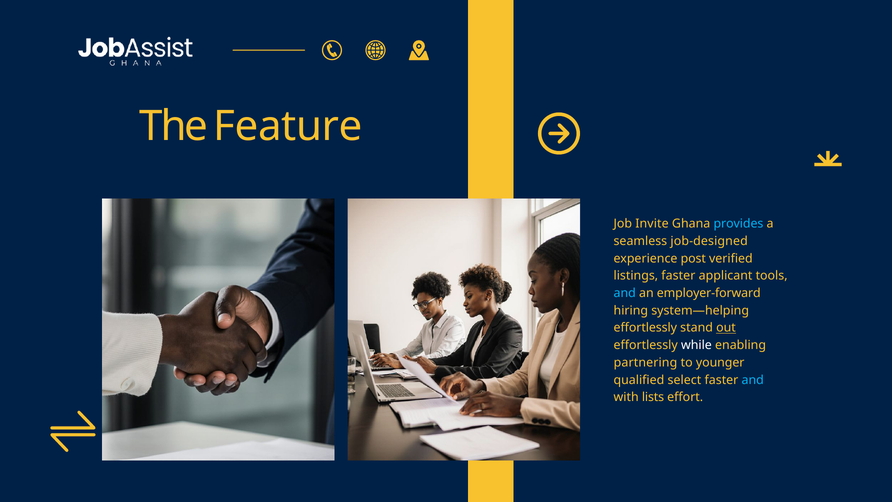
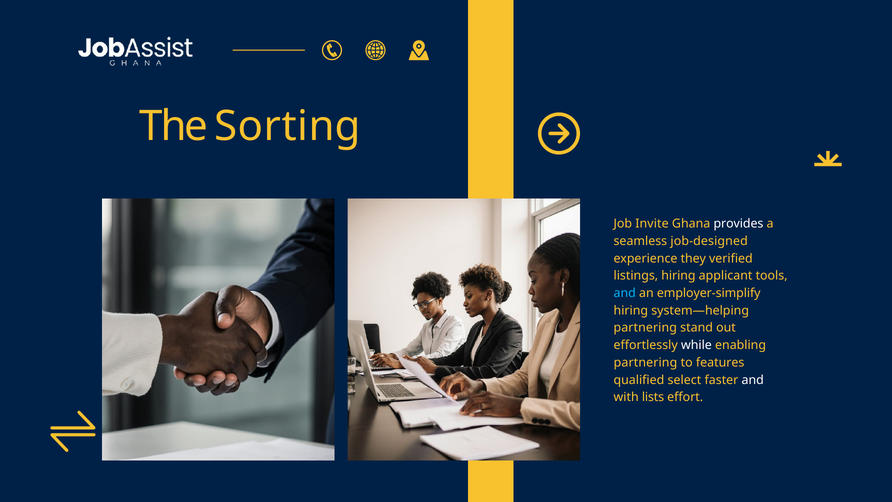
Feature: Feature -> Sorting
provides colour: light blue -> white
post: post -> they
listings faster: faster -> hiring
employer-forward: employer-forward -> employer-simplify
effortlessly at (645, 328): effortlessly -> partnering
out underline: present -> none
younger: younger -> features
and at (753, 380) colour: light blue -> white
